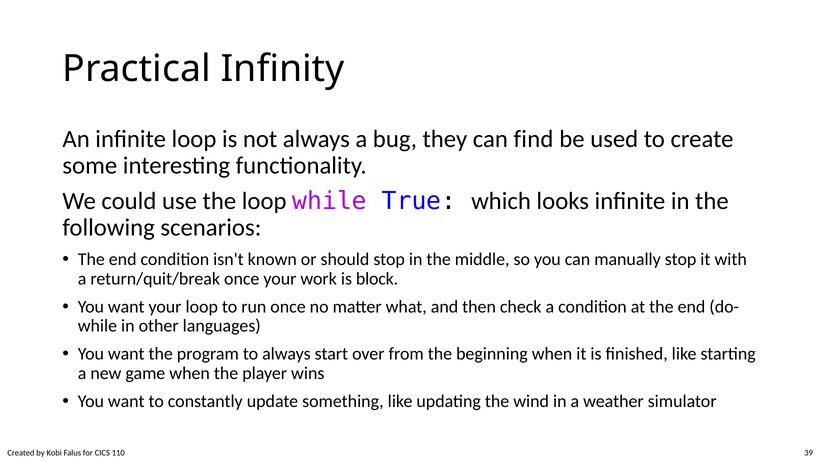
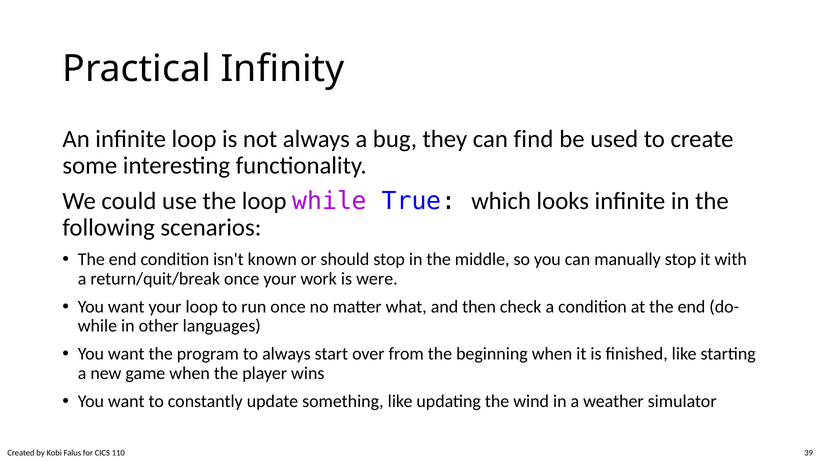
block: block -> were
